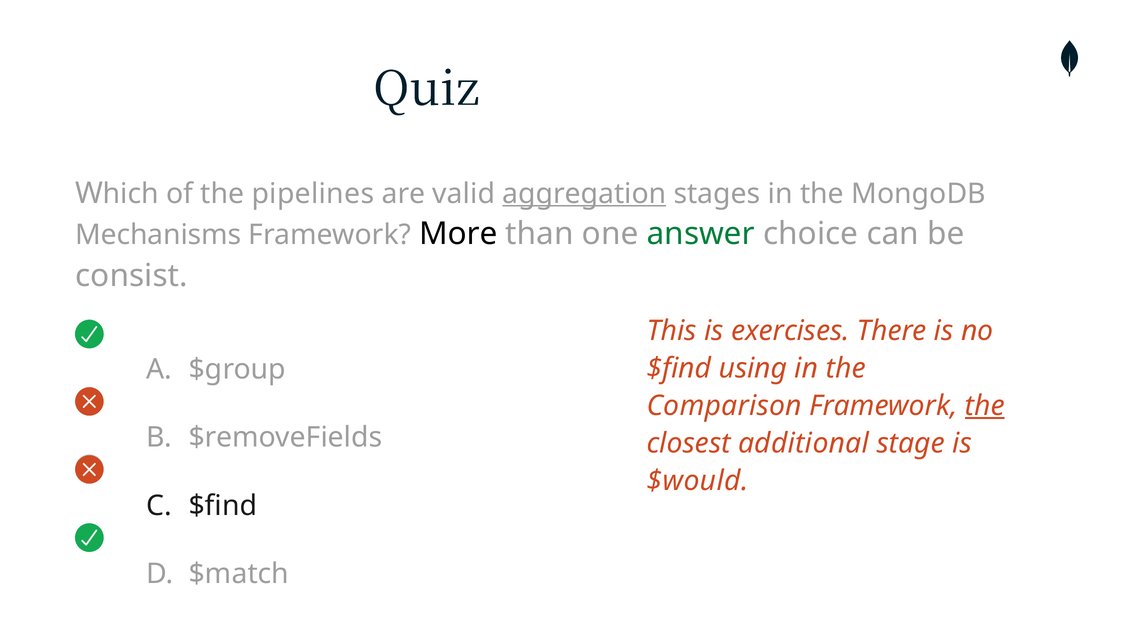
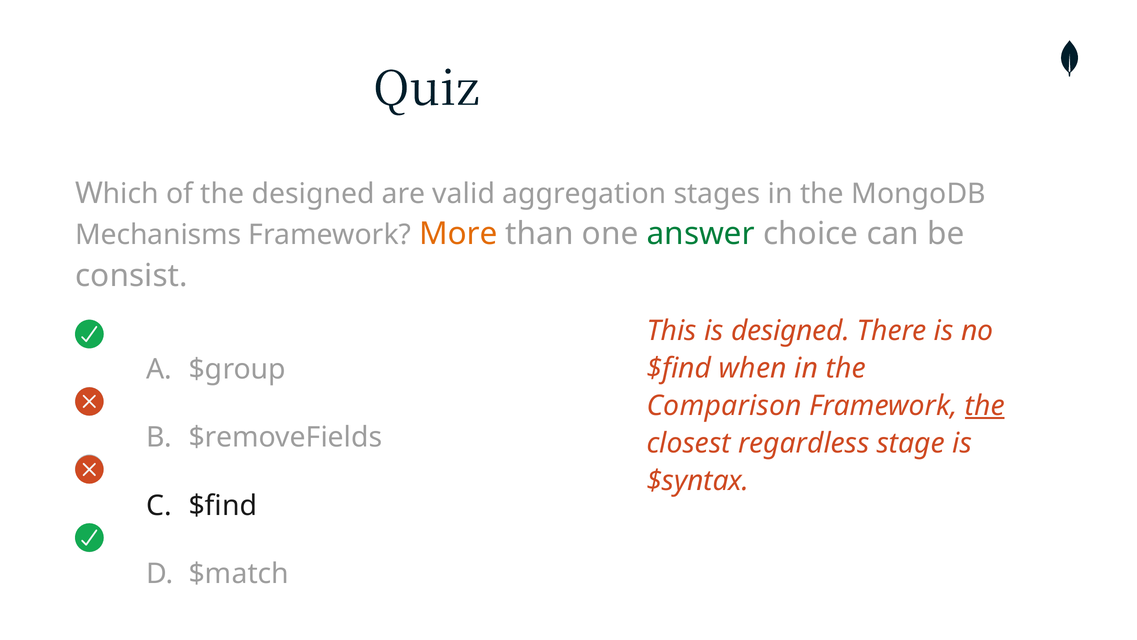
the pipelines: pipelines -> designed
aggregation underline: present -> none
More colour: black -> orange
is exercises: exercises -> designed
using: using -> when
additional: additional -> regardless
$would: $would -> $syntax
